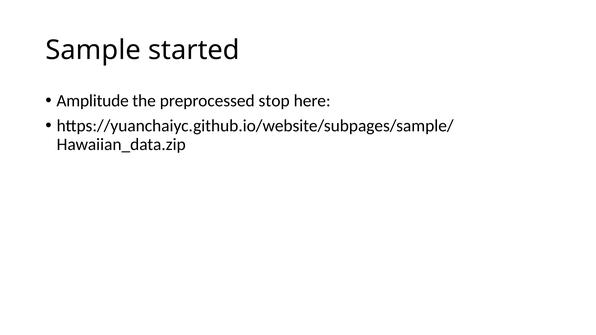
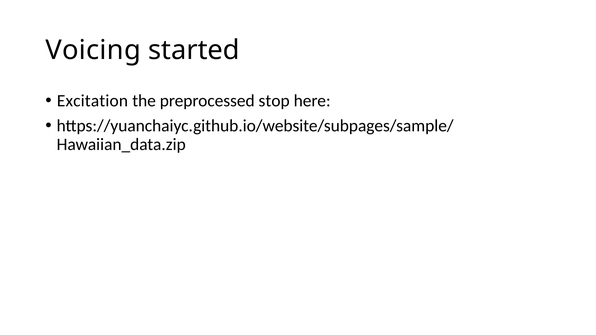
Sample: Sample -> Voicing
Amplitude: Amplitude -> Excitation
